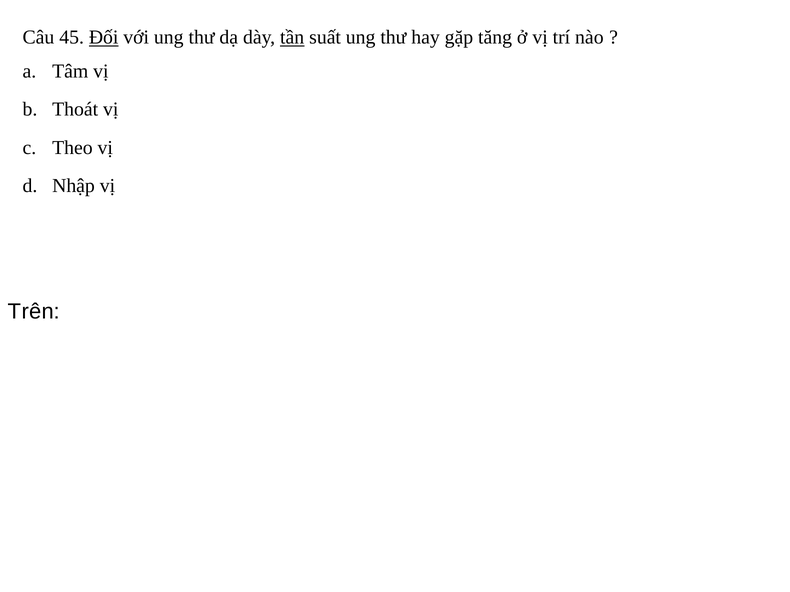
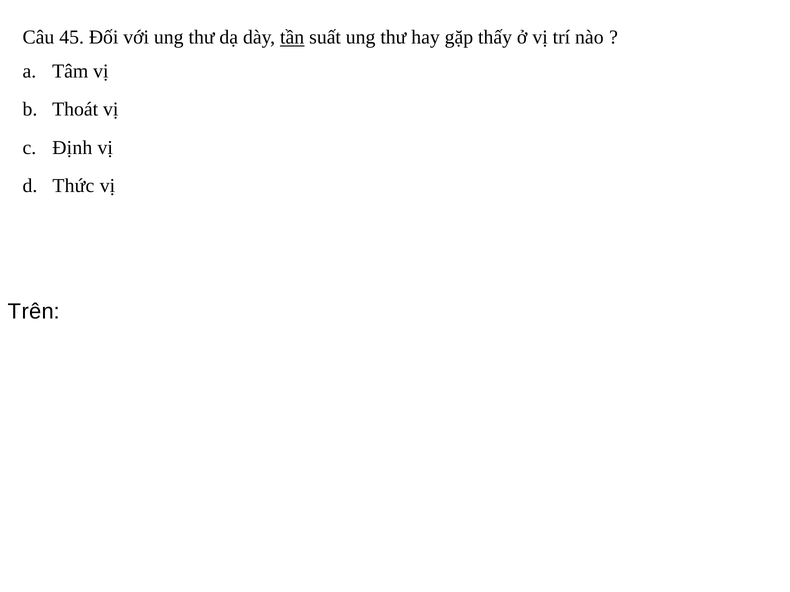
Đối underline: present -> none
tăng: tăng -> thấy
Theo: Theo -> Định
Nhập: Nhập -> Thức
